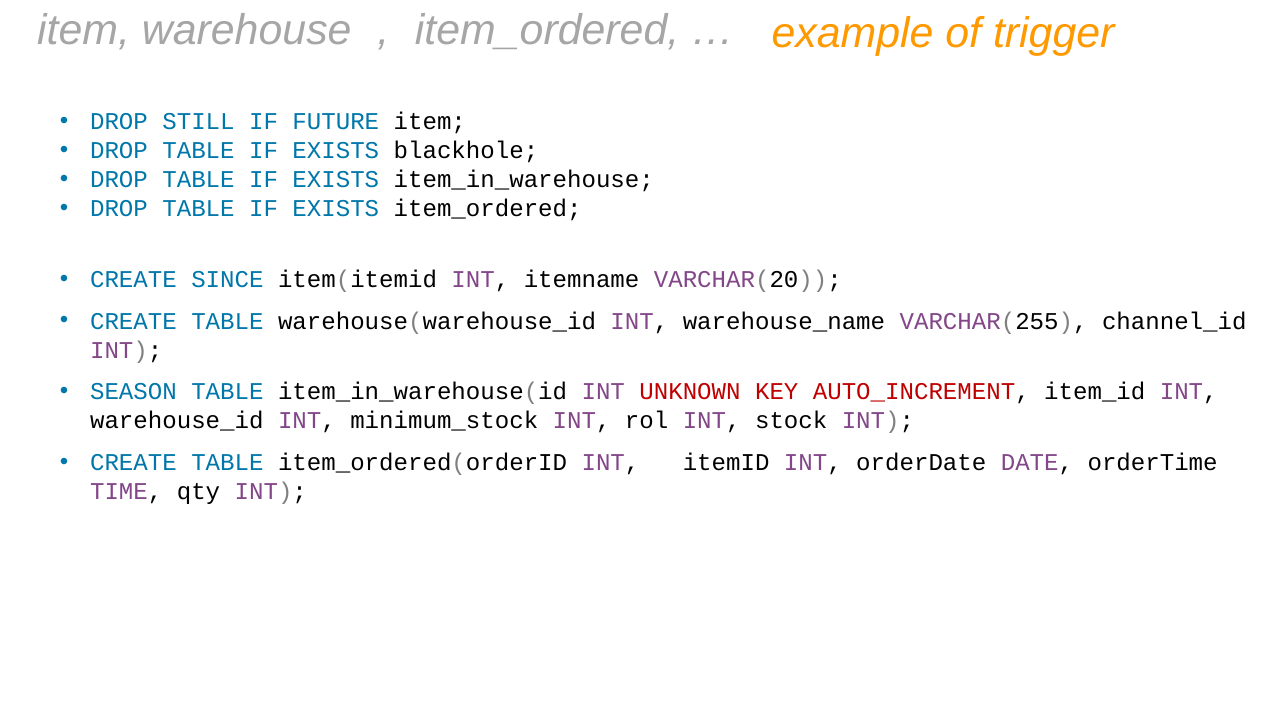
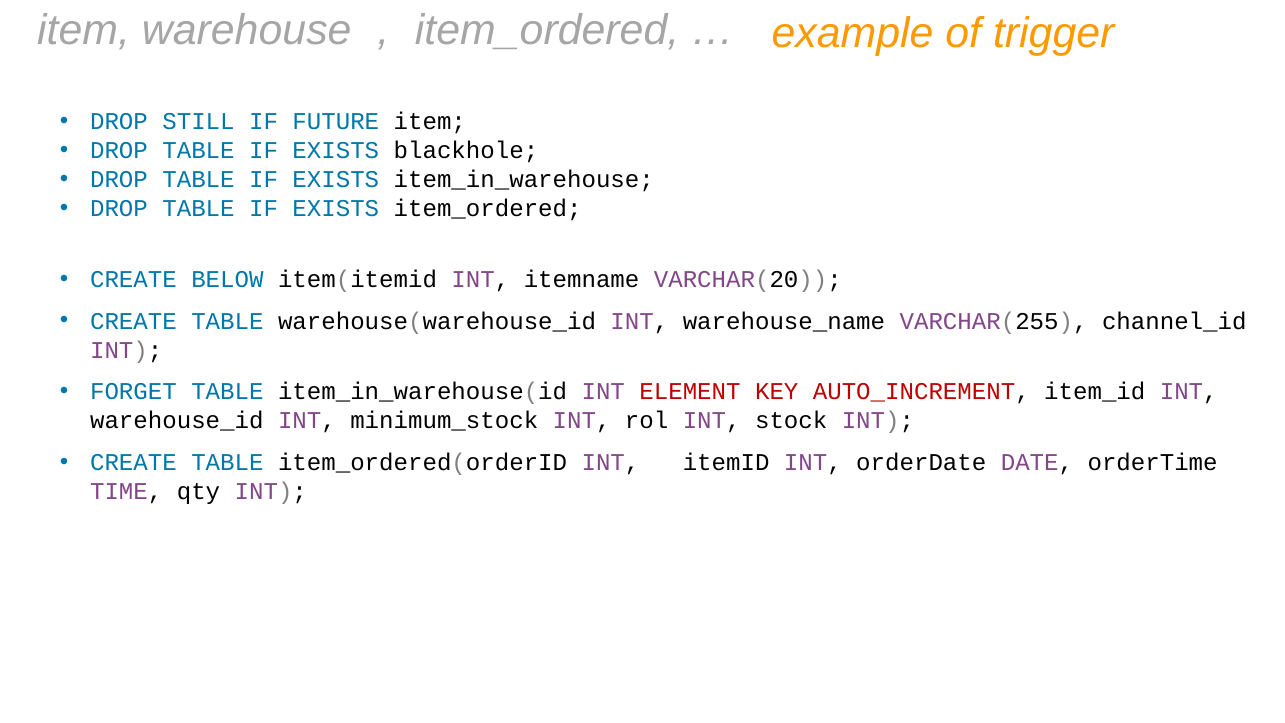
SINCE: SINCE -> BELOW
SEASON: SEASON -> FORGET
UNKNOWN: UNKNOWN -> ELEMENT
